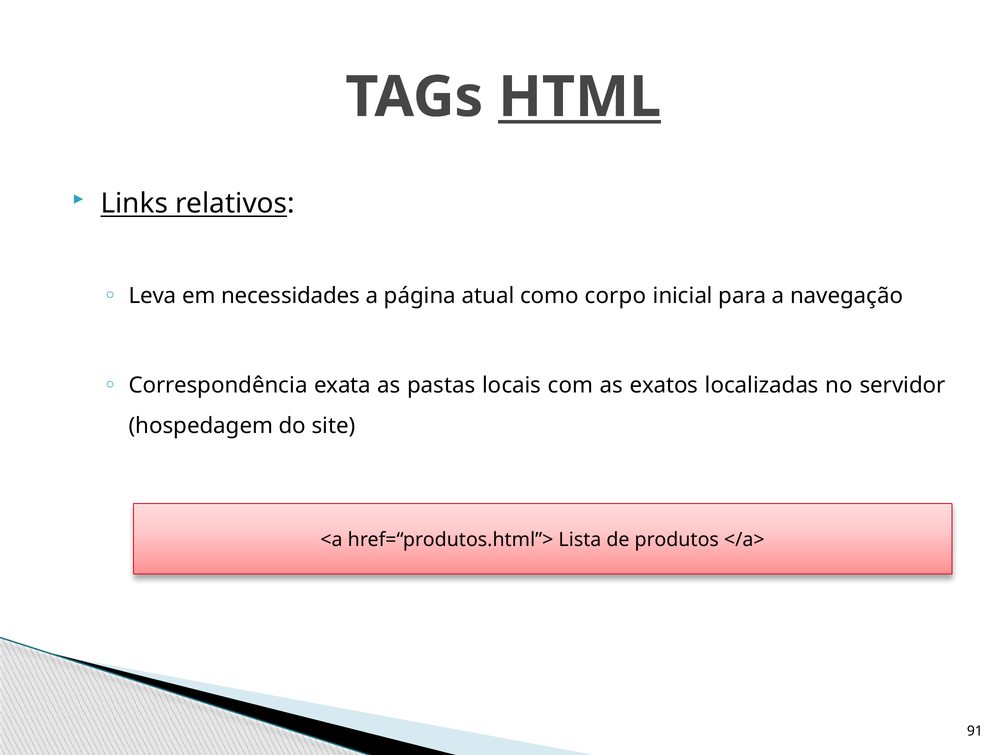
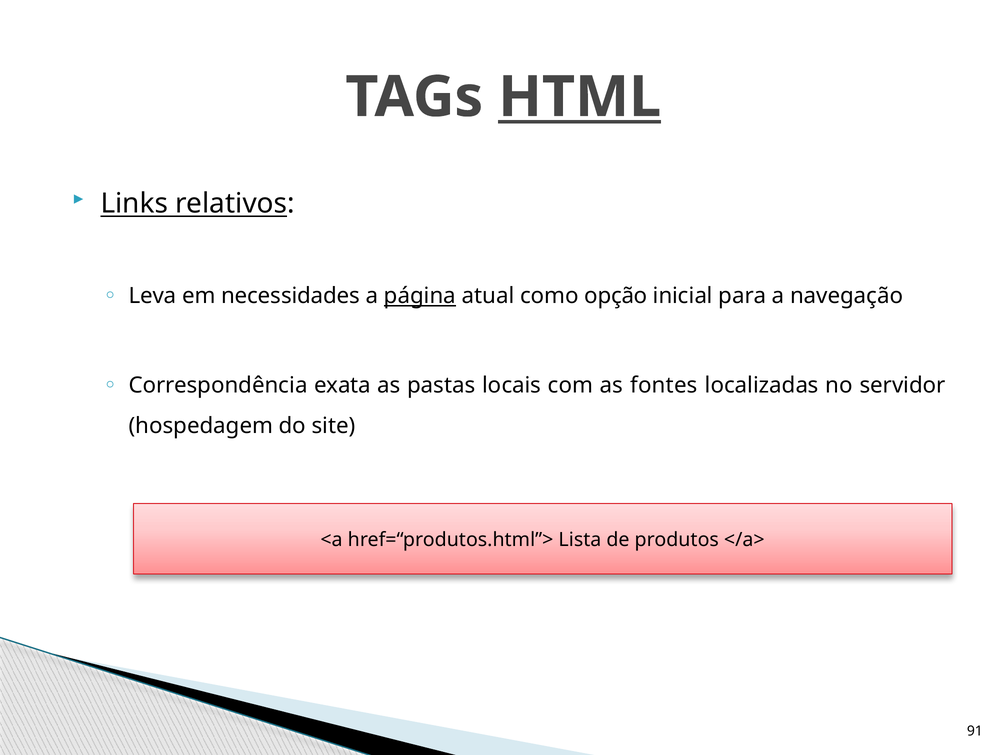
página underline: none -> present
corpo: corpo -> opção
exatos: exatos -> fontes
